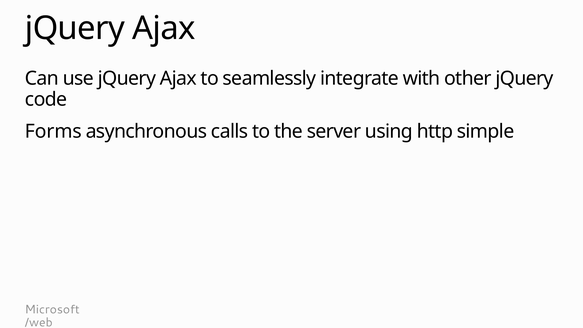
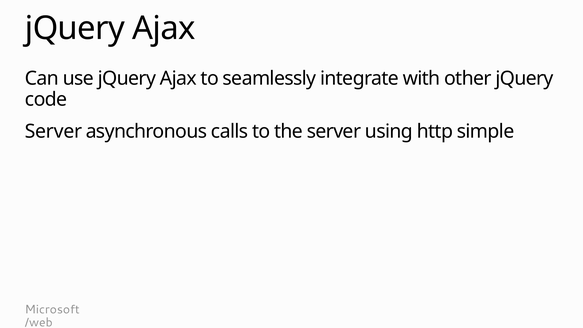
Forms at (53, 131): Forms -> Server
